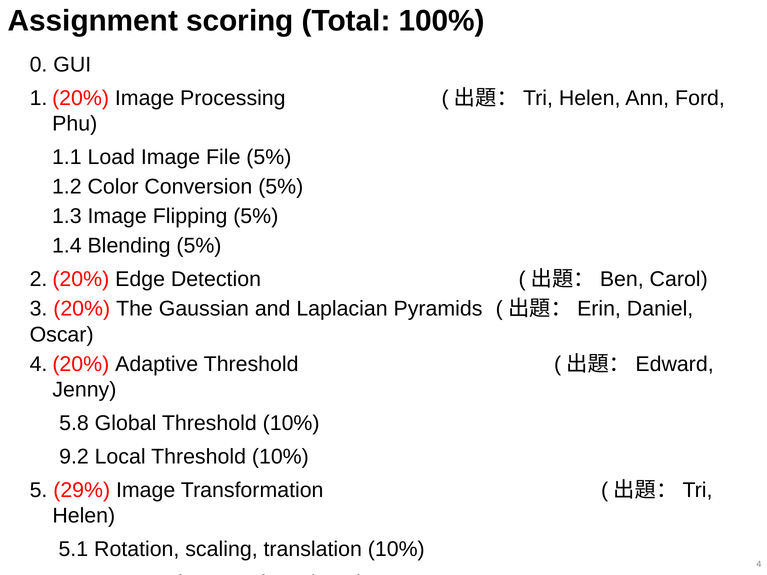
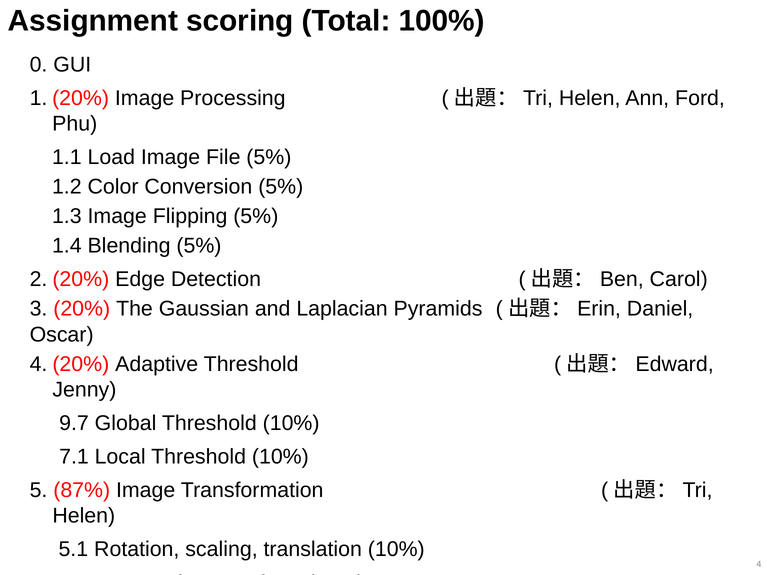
5.8: 5.8 -> 9.7
9.2: 9.2 -> 7.1
29%: 29% -> 87%
